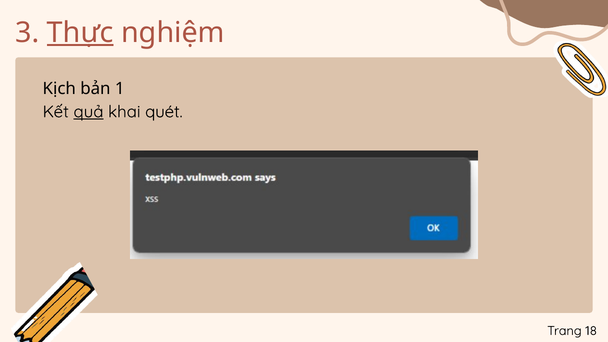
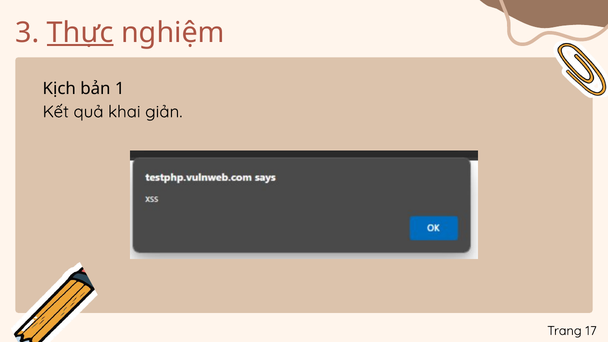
quả underline: present -> none
quét: quét -> giản
18: 18 -> 17
